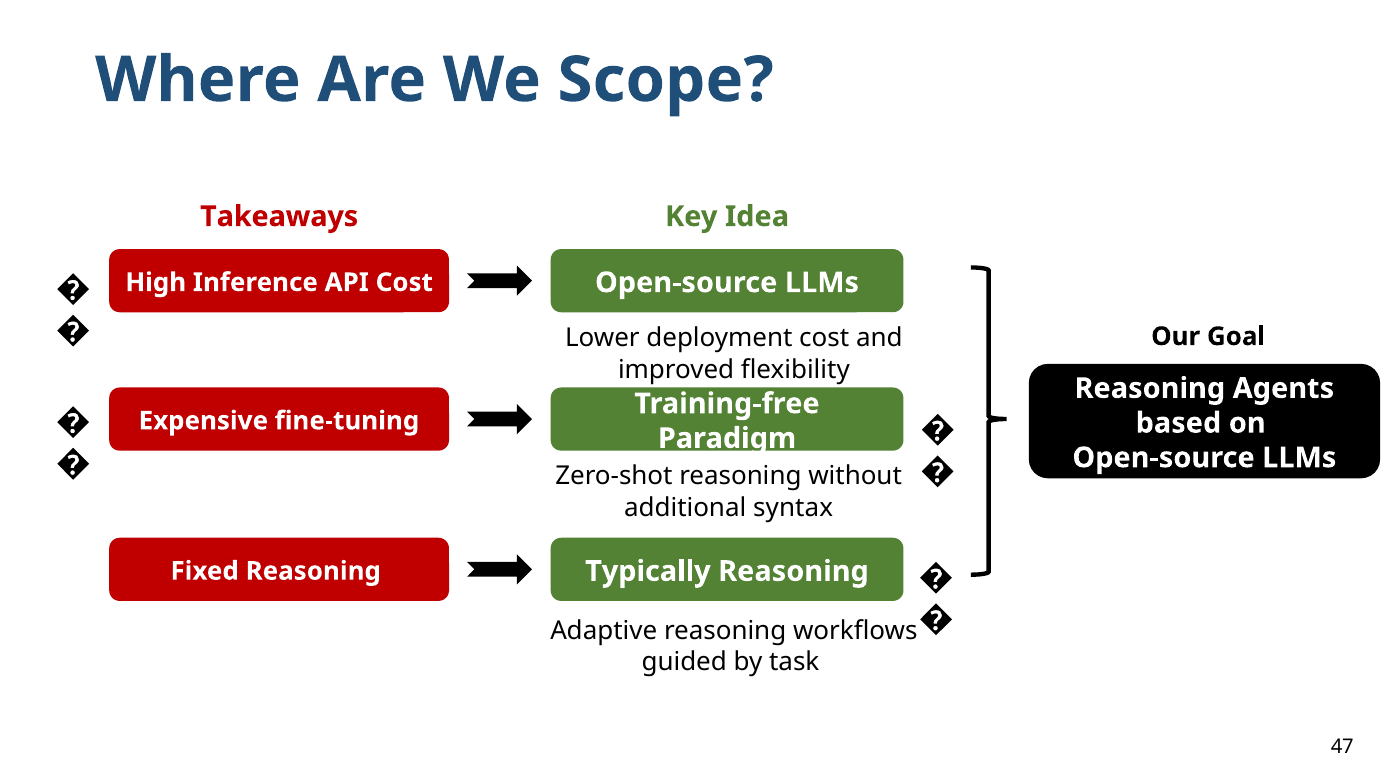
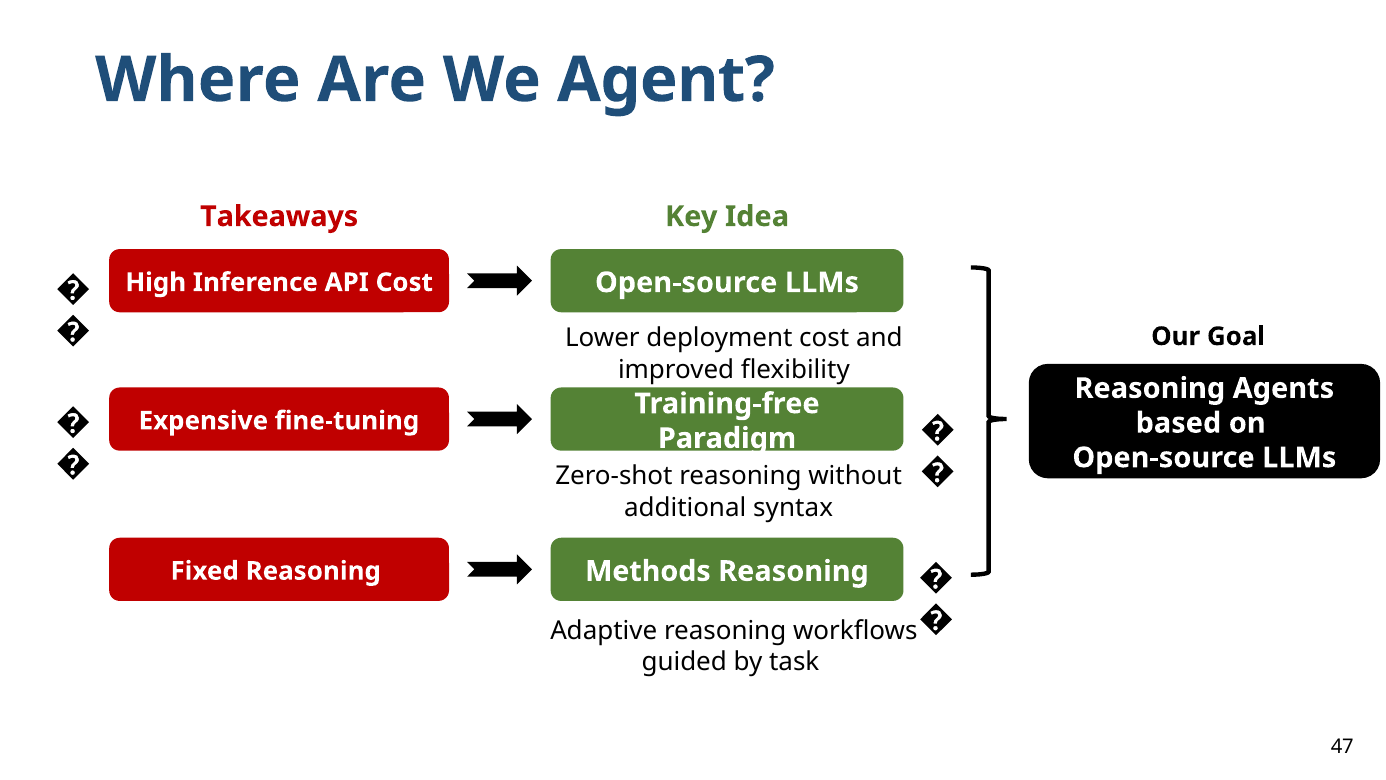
Scope: Scope -> Agent
Typically: Typically -> Methods
